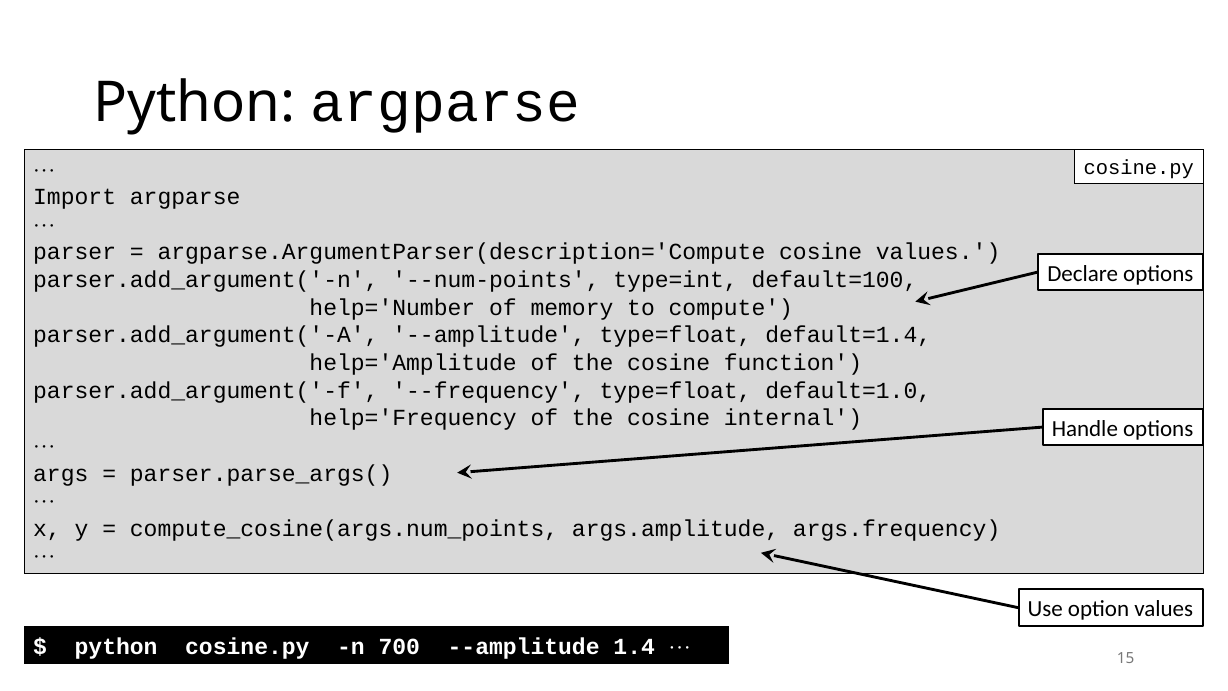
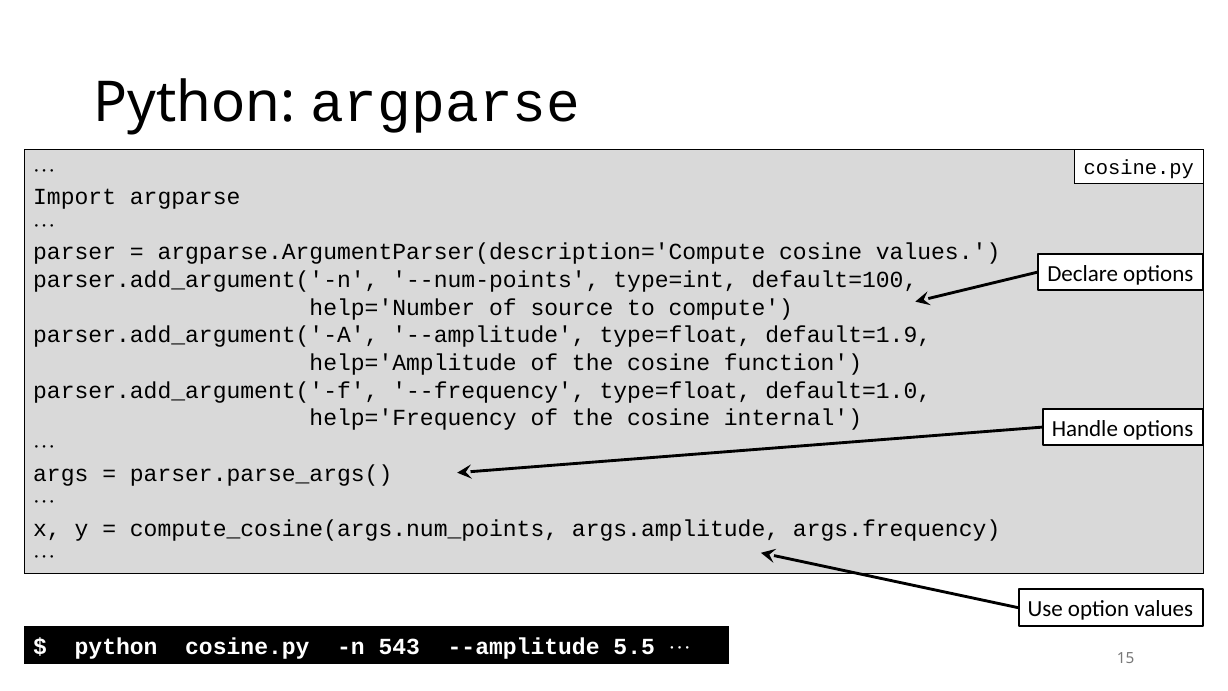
memory: memory -> source
default=1.4: default=1.4 -> default=1.9
700: 700 -> 543
1.4: 1.4 -> 5.5
